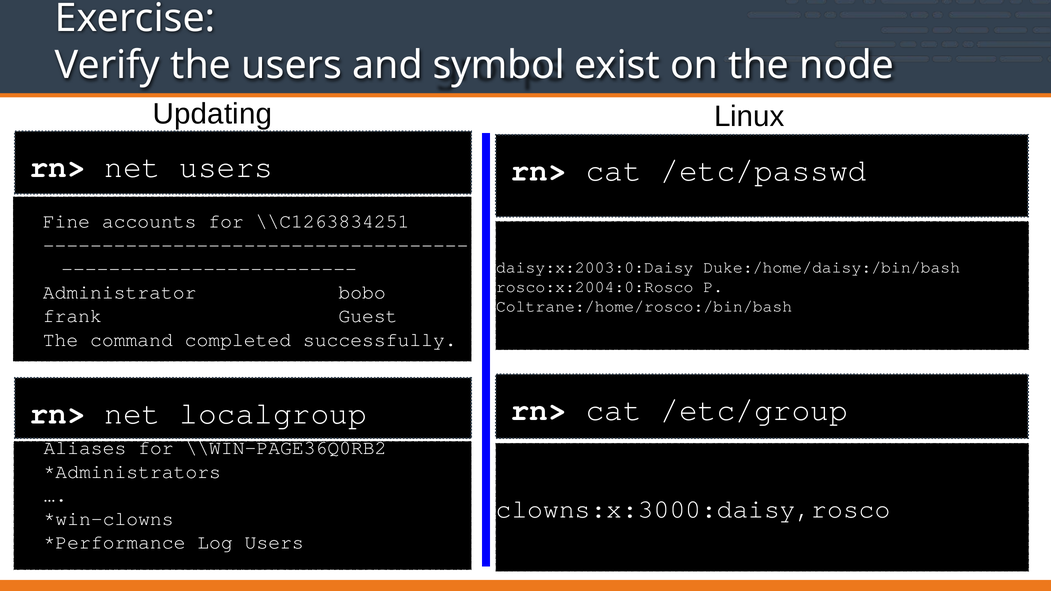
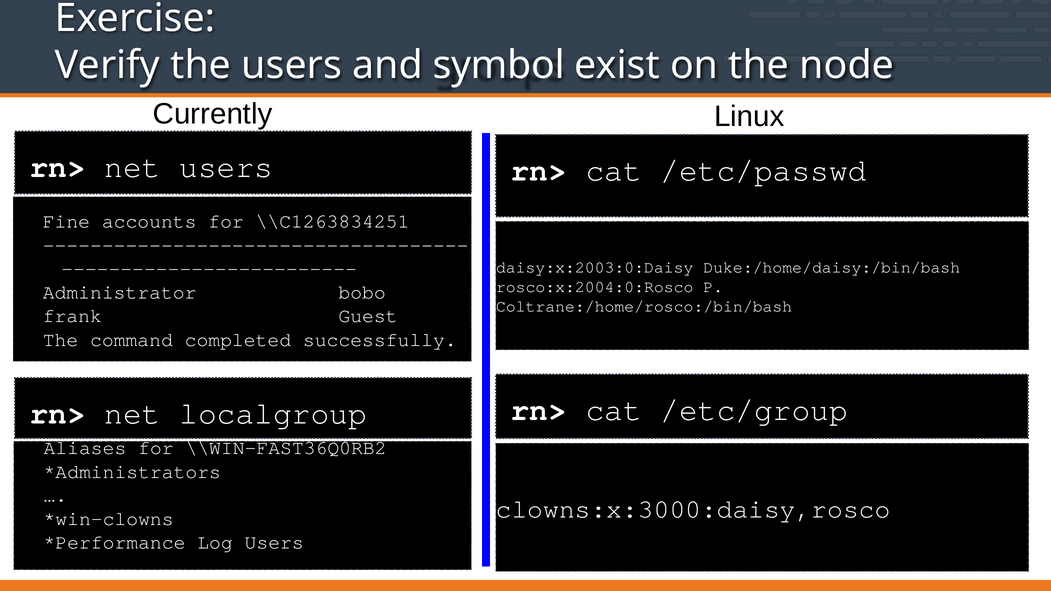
Updating: Updating -> Currently
\\WIN-PAGE36Q0RB2: \\WIN-PAGE36Q0RB2 -> \\WIN-FAST36Q0RB2
